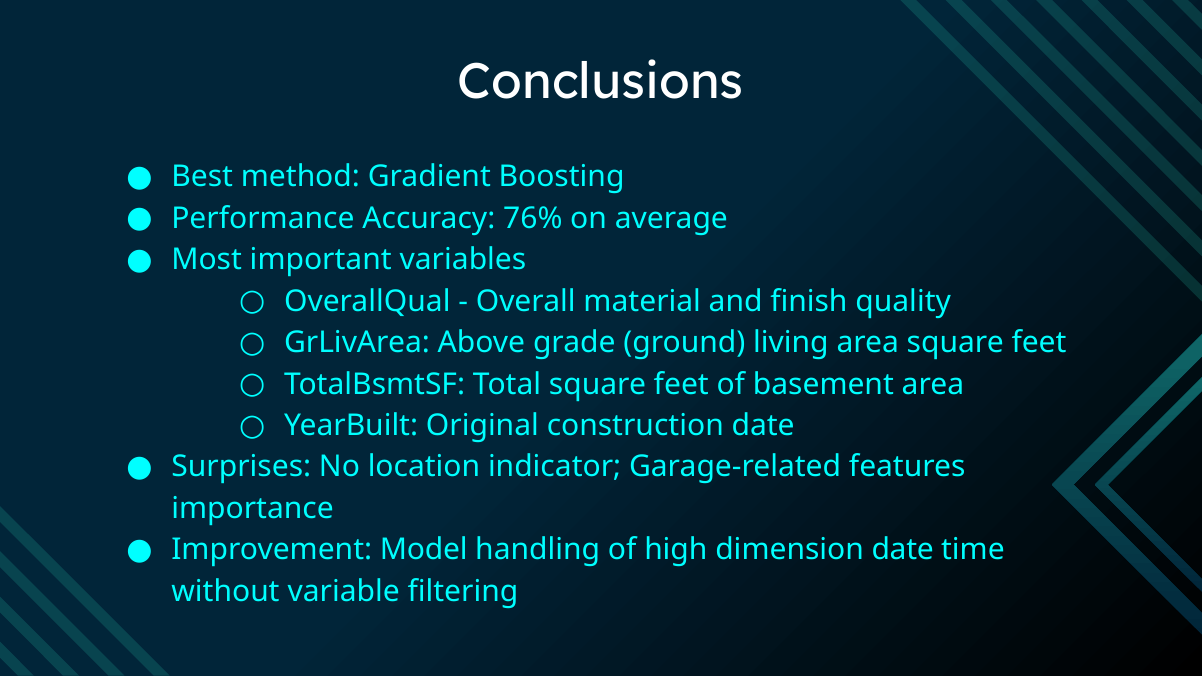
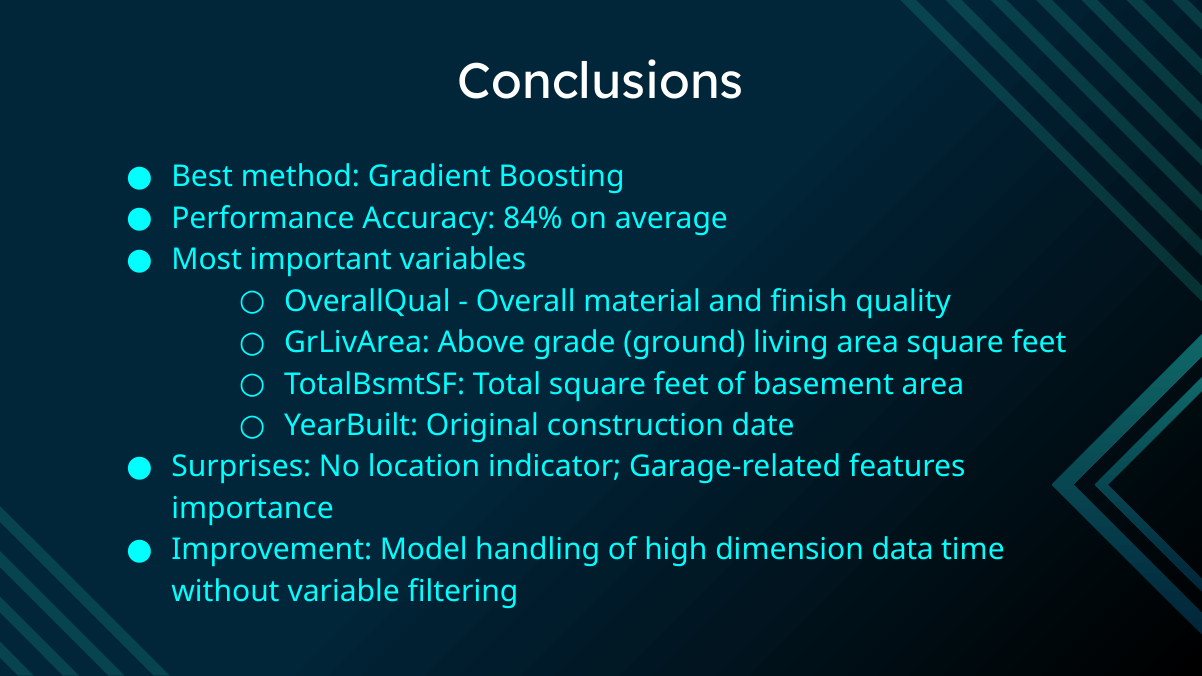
76%: 76% -> 84%
dimension date: date -> data
